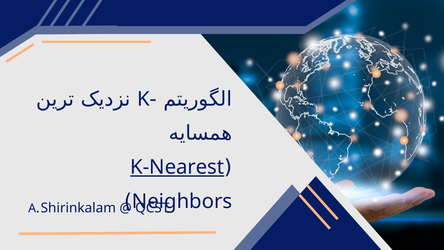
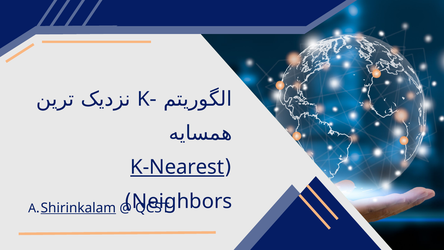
Shirinkalam underline: none -> present
